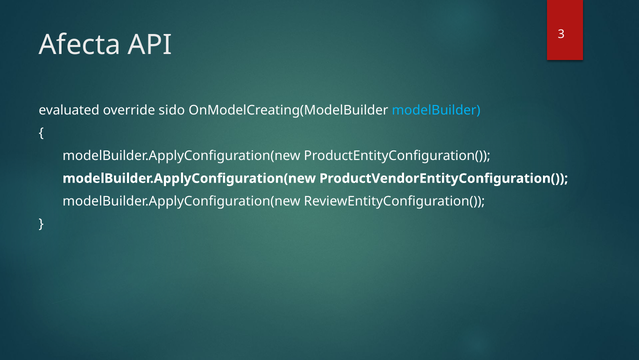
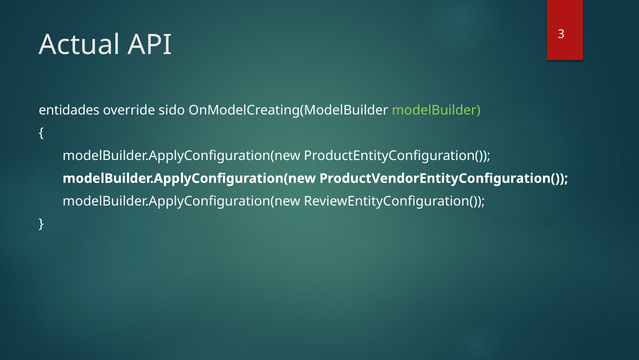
Afecta: Afecta -> Actual
evaluated: evaluated -> entidades
modelBuilder colour: light blue -> light green
